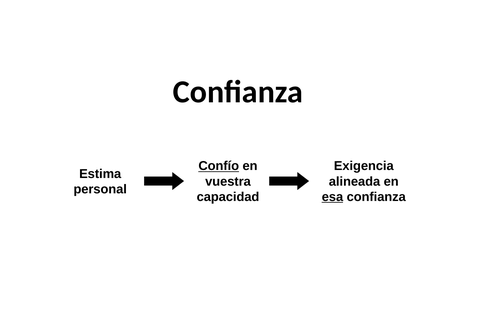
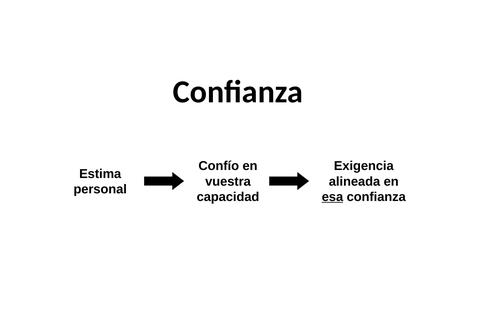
Confío underline: present -> none
